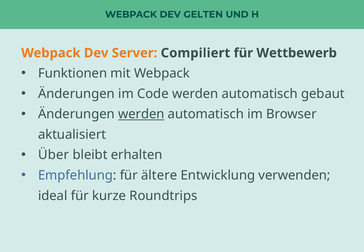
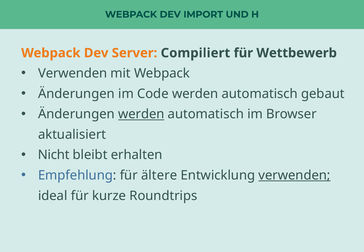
GELTEN: GELTEN -> IMPORT
Funktionen at (73, 73): Funktionen -> Verwenden
Über: Über -> Nicht
verwenden at (294, 175) underline: none -> present
